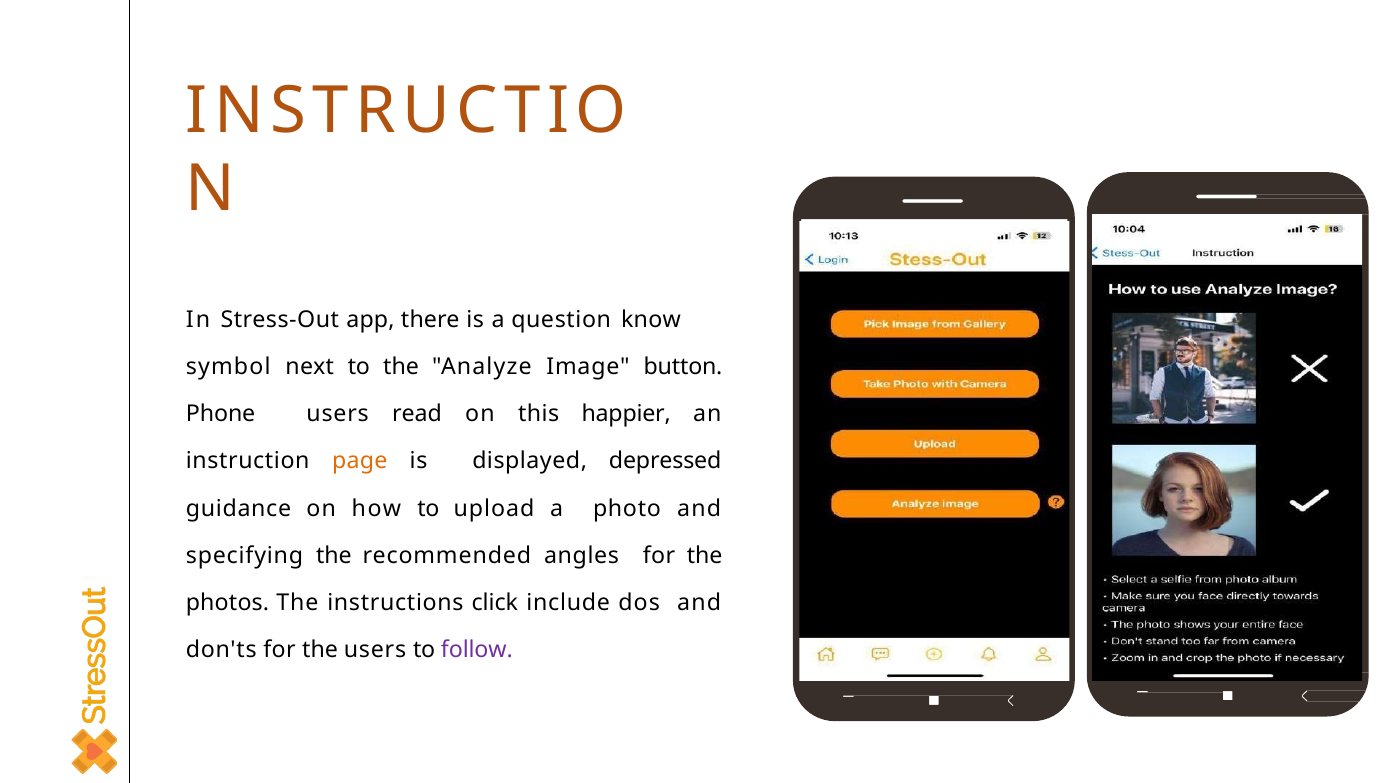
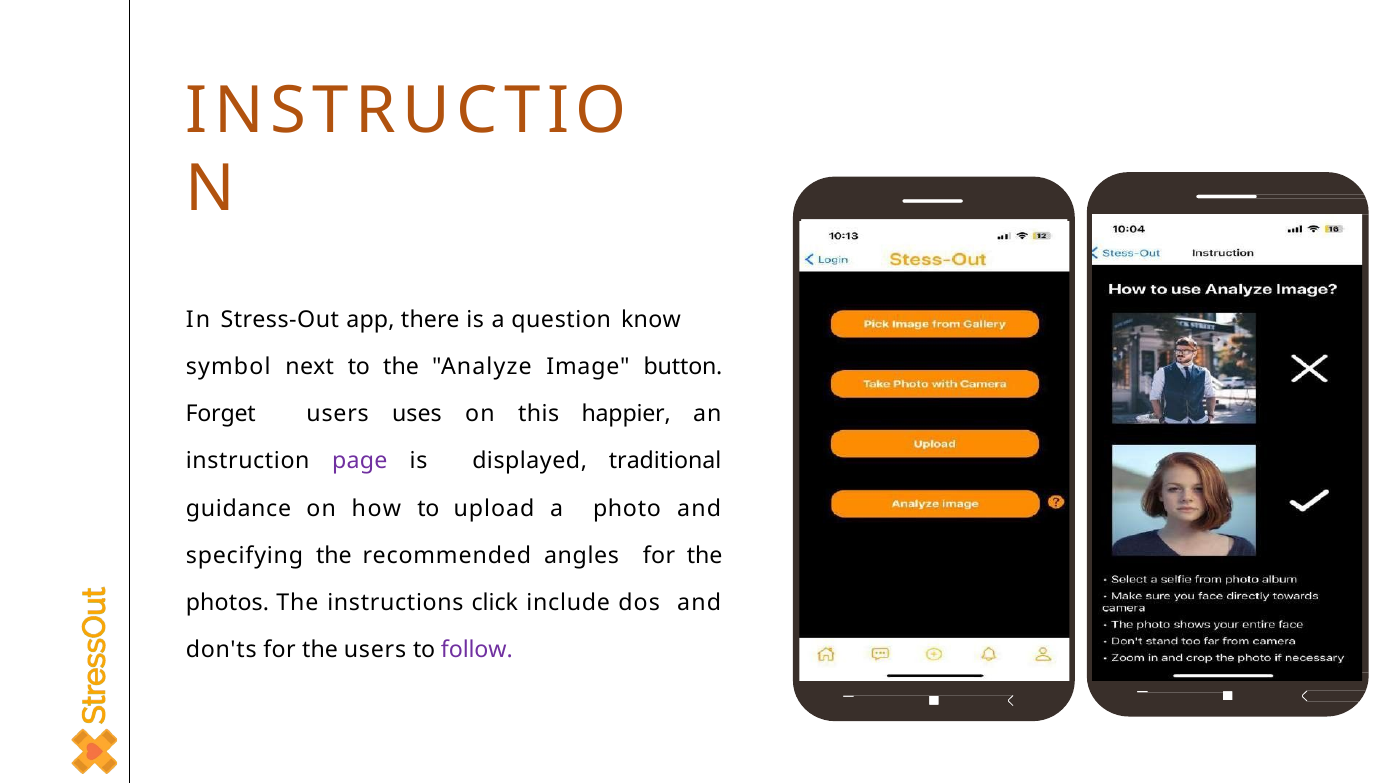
Phone: Phone -> Forget
read: read -> uses
page colour: orange -> purple
depressed: depressed -> traditional
